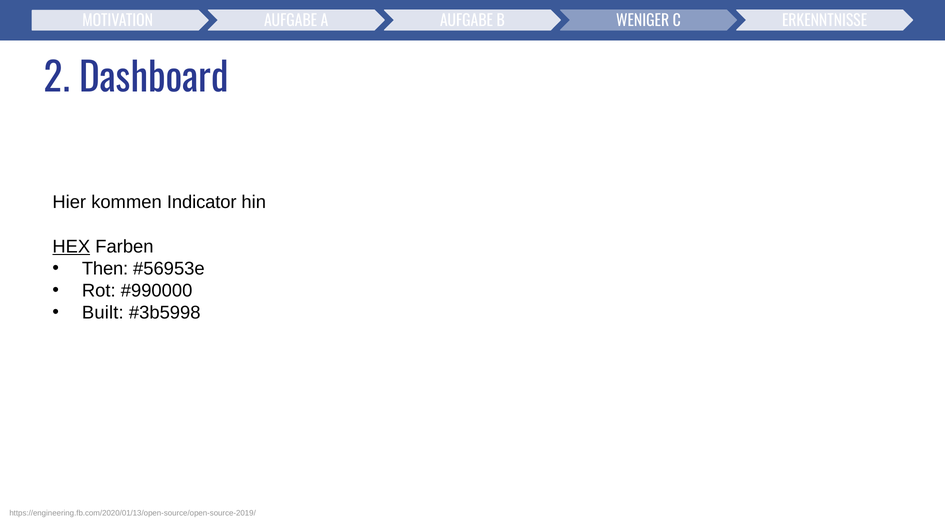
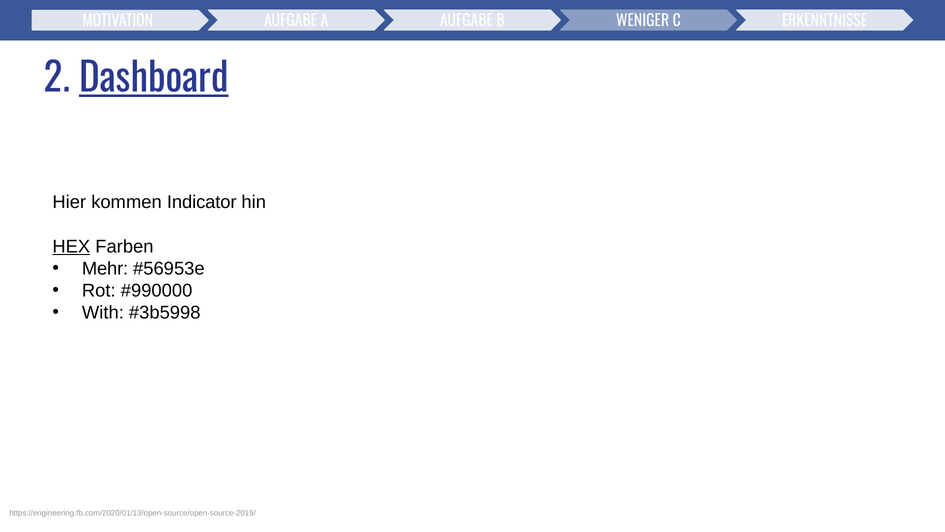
Dashboard underline: none -> present
Then: Then -> Mehr
Built: Built -> With
